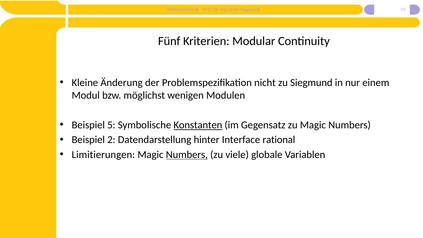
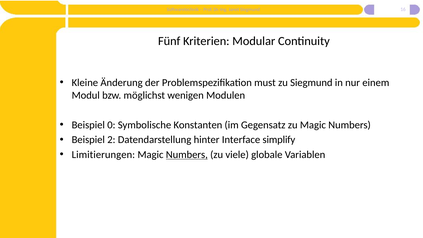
nicht: nicht -> must
5: 5 -> 0
Konstanten underline: present -> none
rational: rational -> simplify
